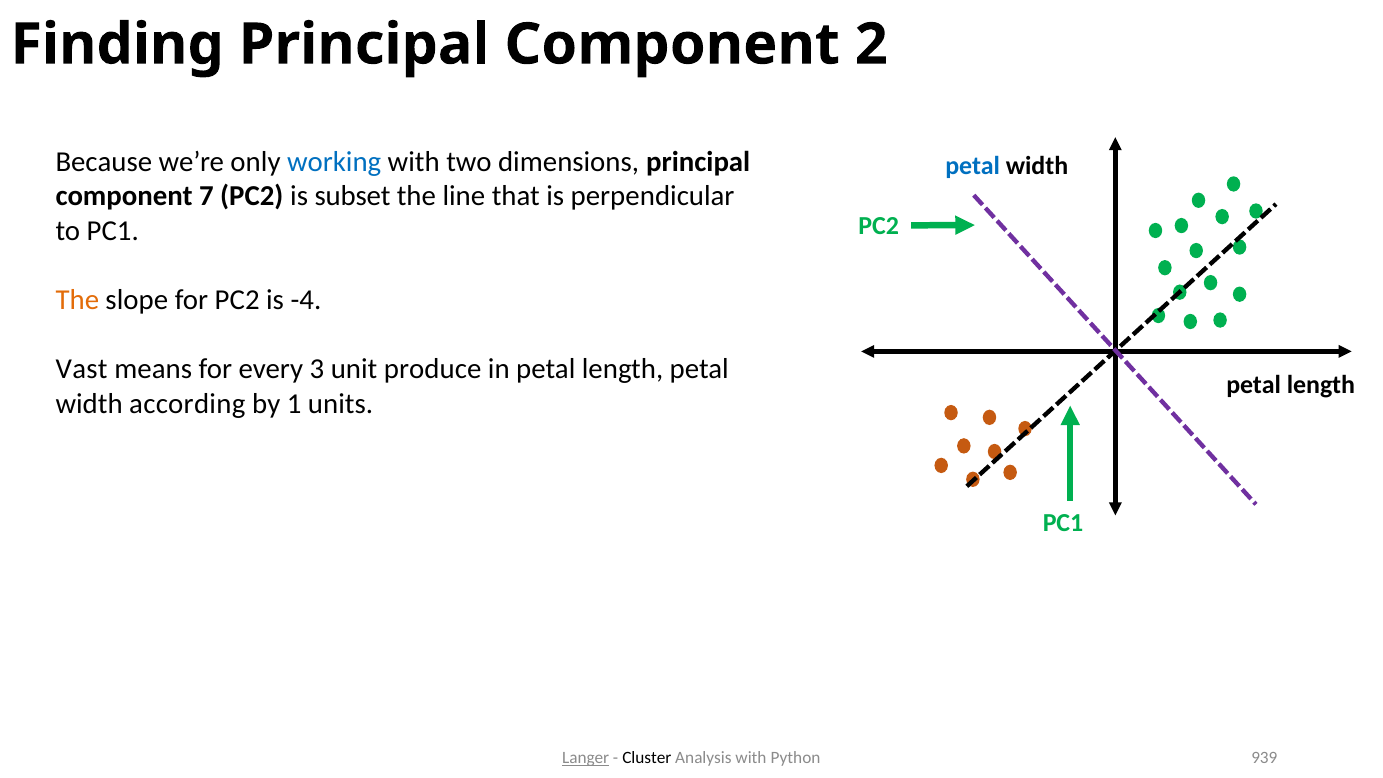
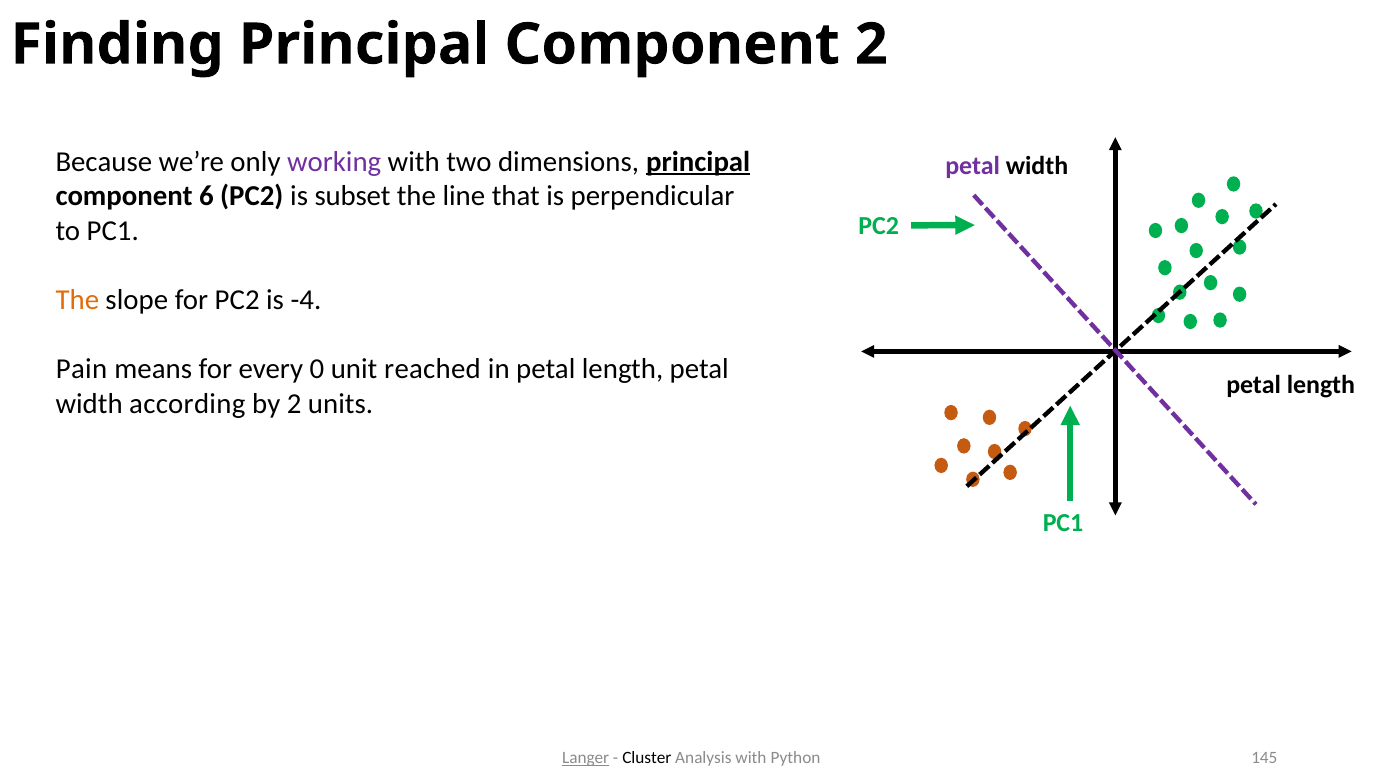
working colour: blue -> purple
principal at (698, 162) underline: none -> present
petal at (973, 166) colour: blue -> purple
7: 7 -> 6
Vast: Vast -> Pain
3: 3 -> 0
produce: produce -> reached
by 1: 1 -> 2
939: 939 -> 145
